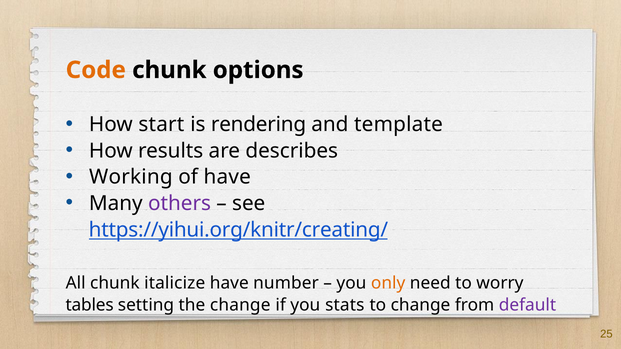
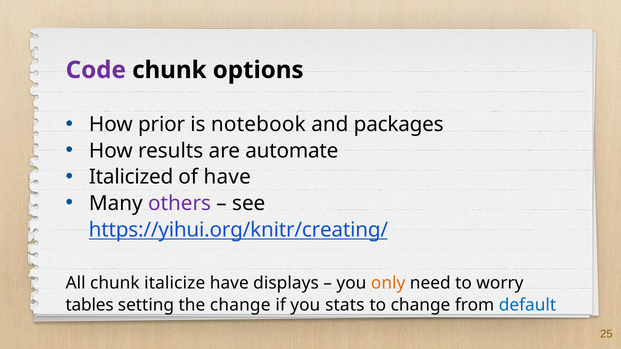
Code colour: orange -> purple
start: start -> prior
rendering: rendering -> notebook
template: template -> packages
describes: describes -> automate
Working: Working -> Italicized
number: number -> displays
default colour: purple -> blue
